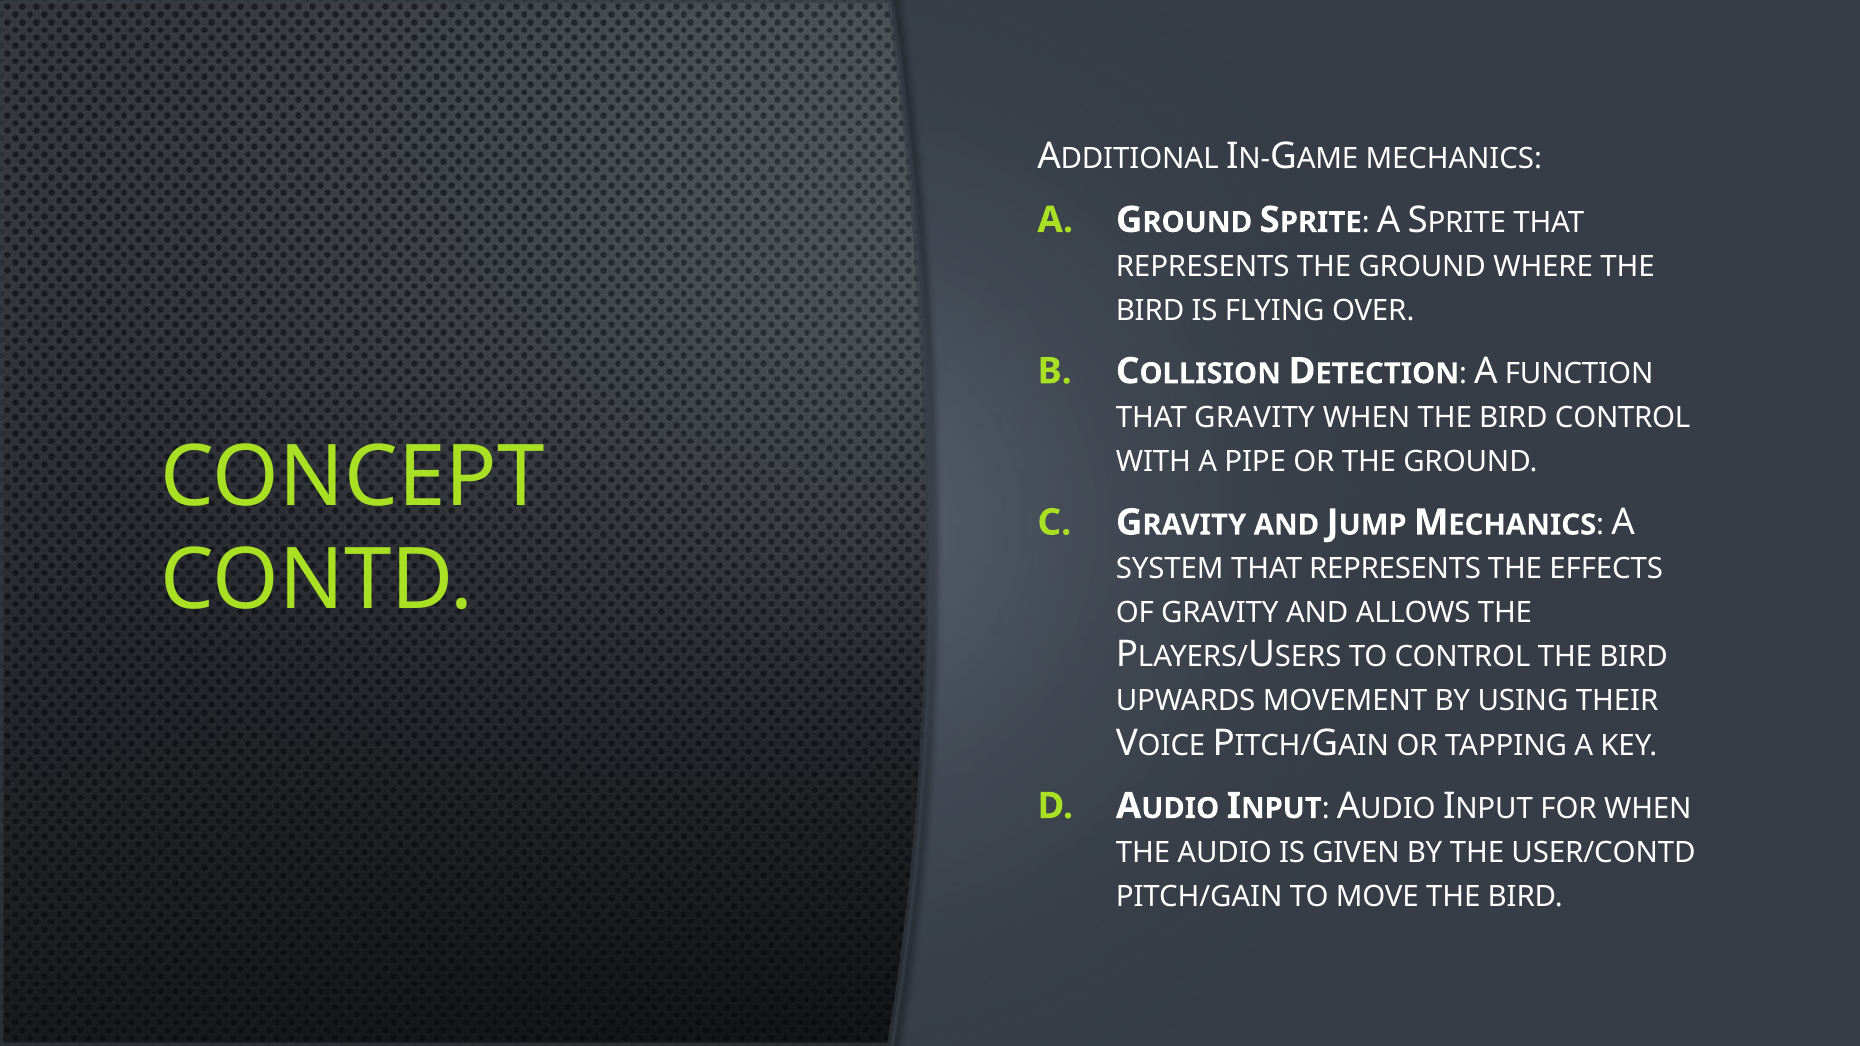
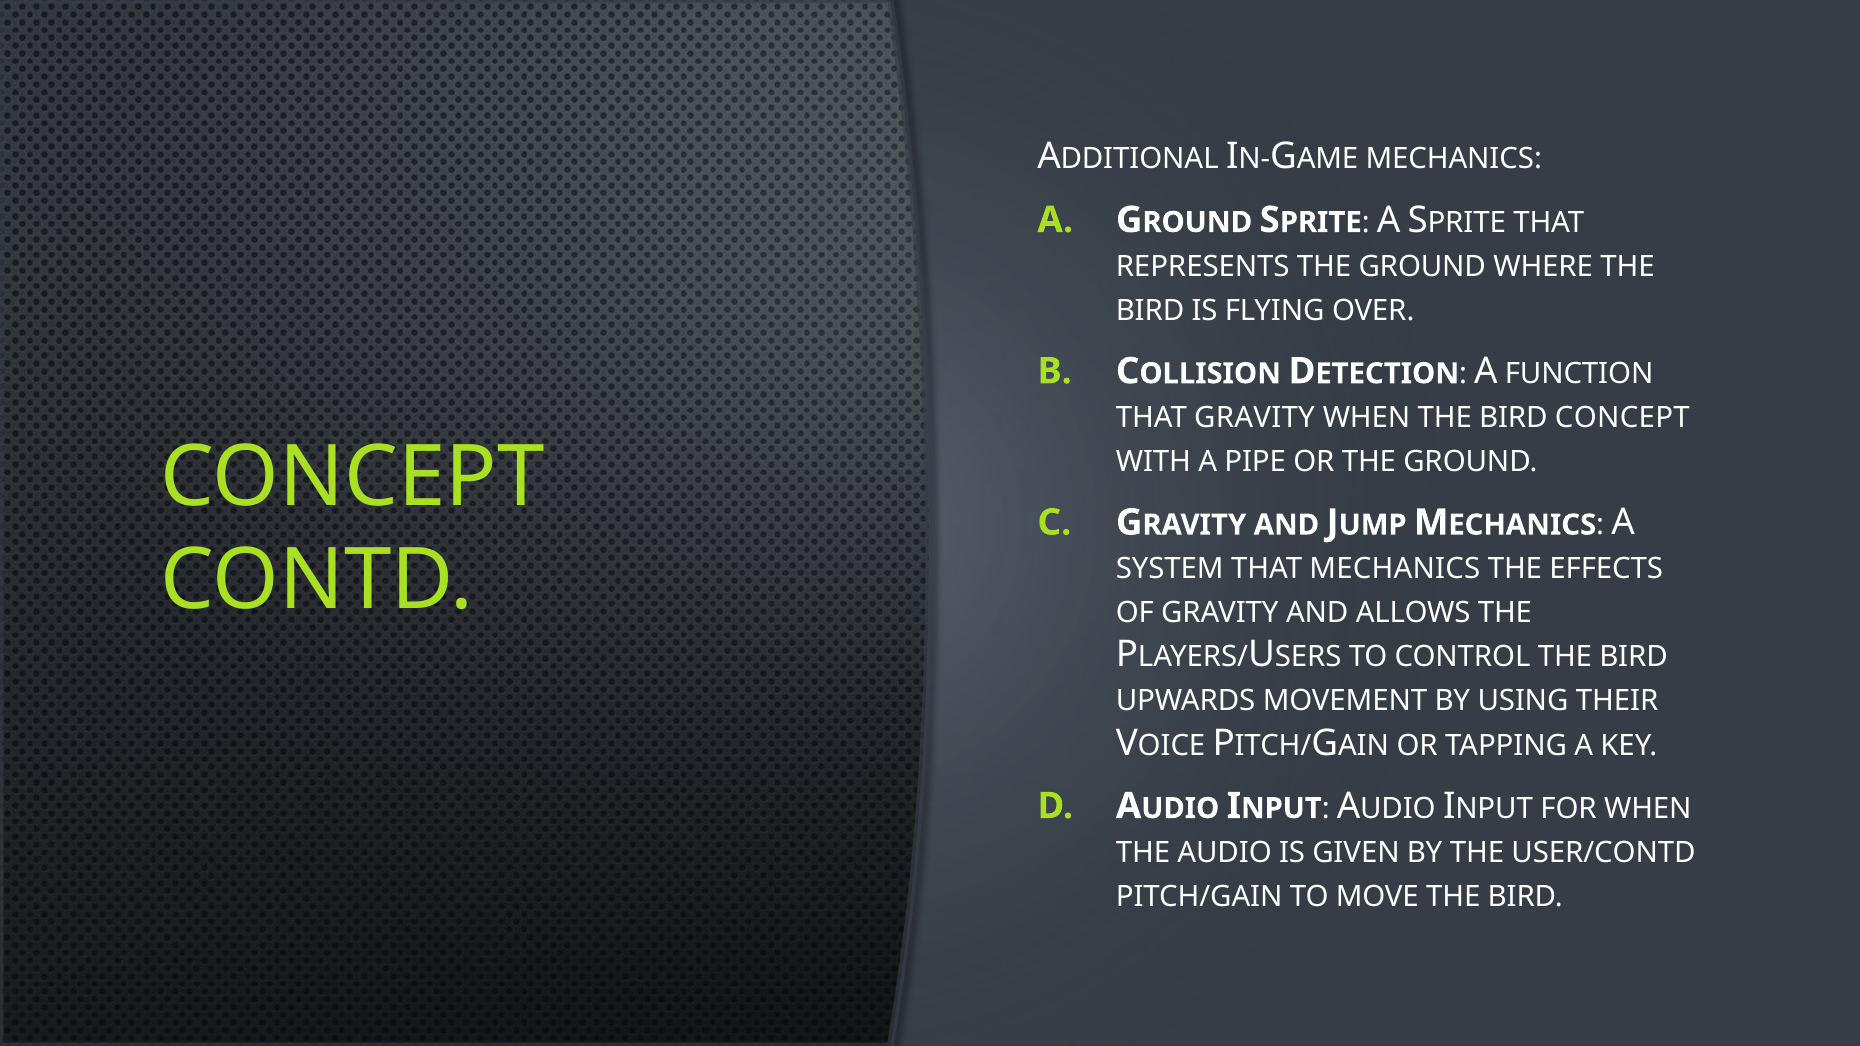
BIRD CONTROL: CONTROL -> CONCEPT
SYSTEM THAT REPRESENTS: REPRESENTS -> MECHANICS
